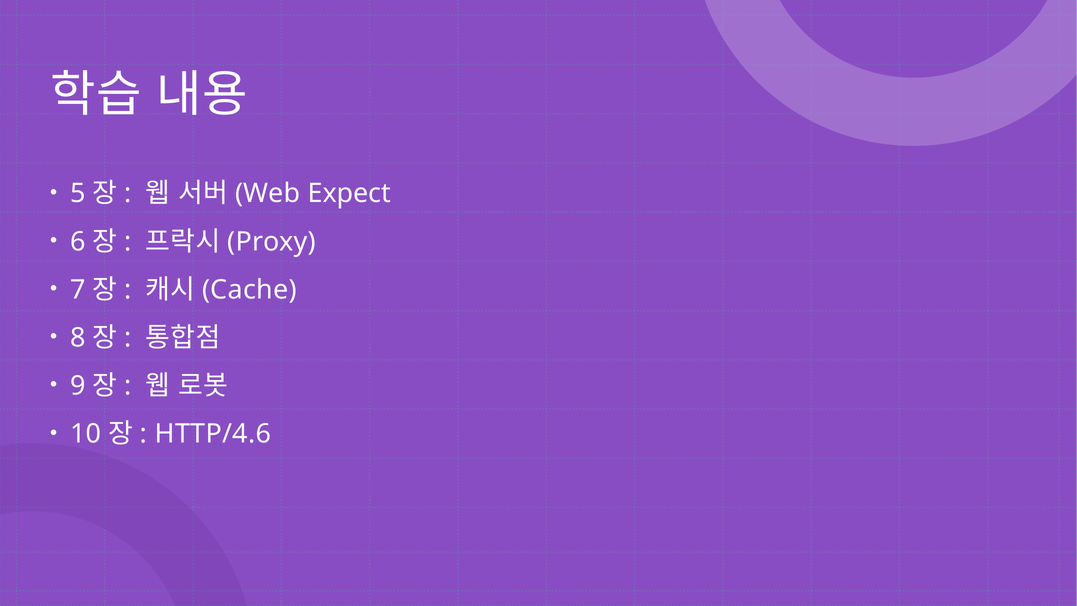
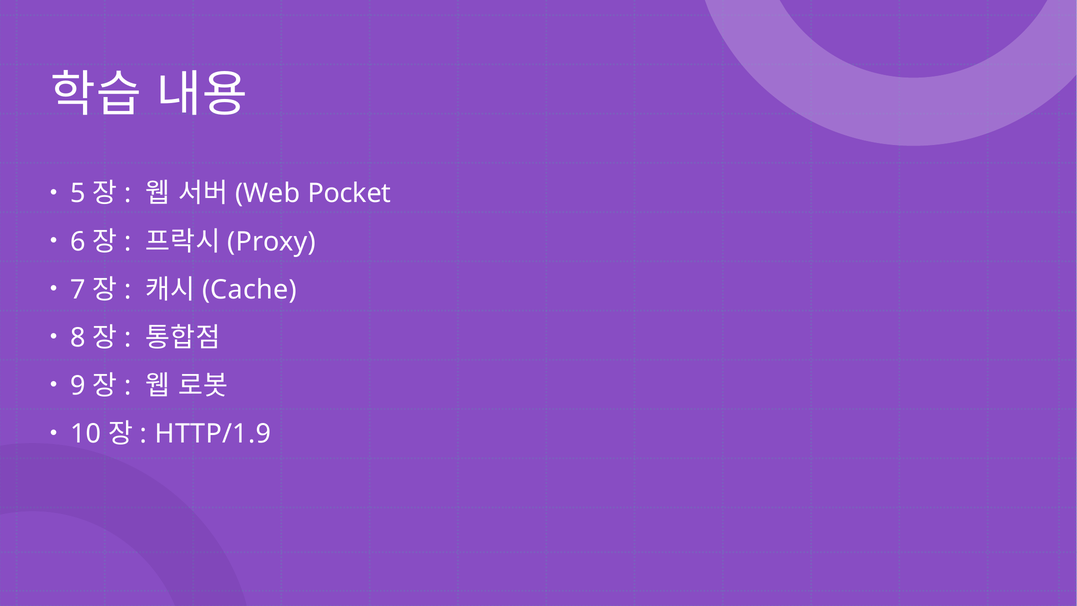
Expect: Expect -> Pocket
HTTP/4.6: HTTP/4.6 -> HTTP/1.9
